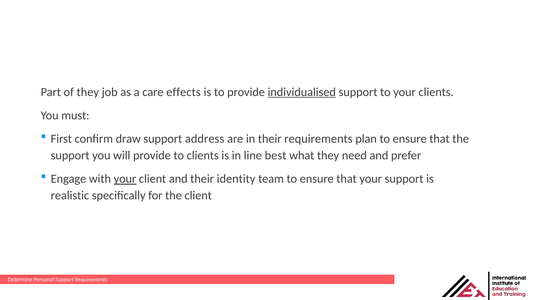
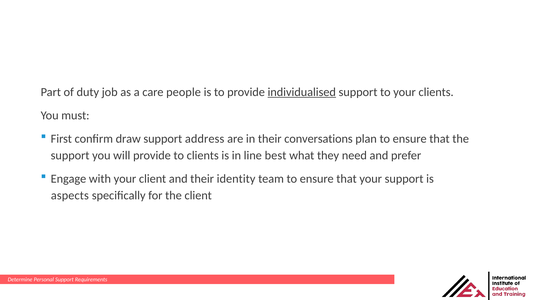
of they: they -> duty
effects: effects -> people
their requirements: requirements -> conversations
your at (125, 179) underline: present -> none
realistic: realistic -> aspects
